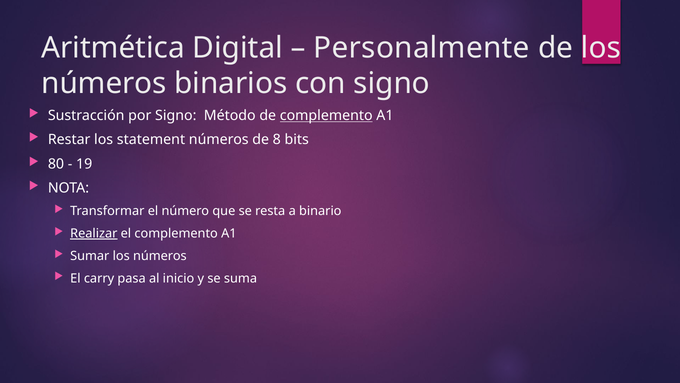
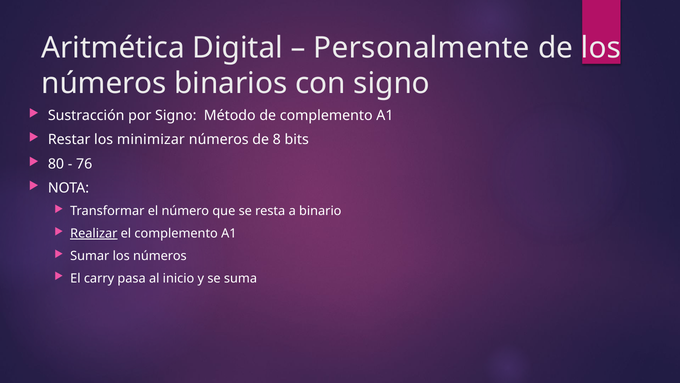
complemento at (326, 115) underline: present -> none
statement: statement -> minimizar
19: 19 -> 76
